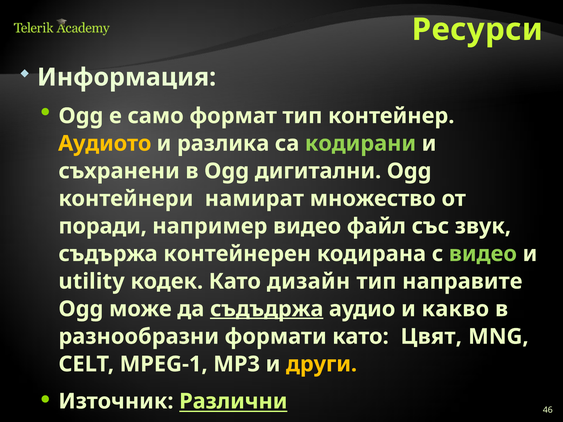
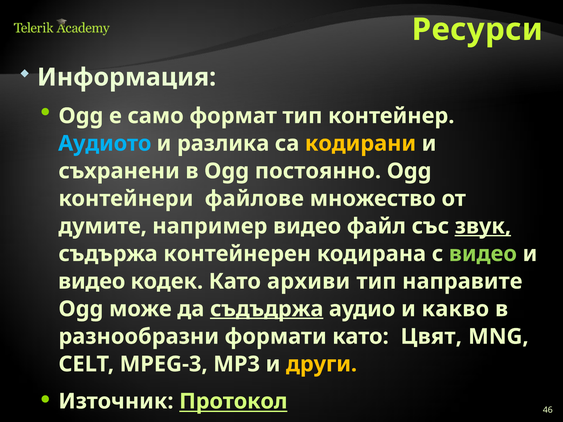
Аудиото colour: yellow -> light blue
кодирани colour: light green -> yellow
дигитални: дигитални -> постоянно
намират: намират -> файлове
поради: поради -> думите
звук underline: none -> present
utility at (92, 282): utility -> видео
дизайн: дизайн -> архиви
MPEG-1: MPEG-1 -> MPEG-3
Различни: Различни -> Протокол
